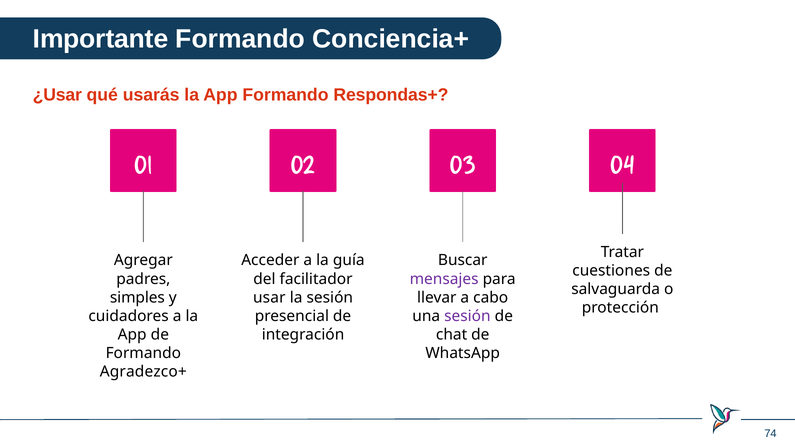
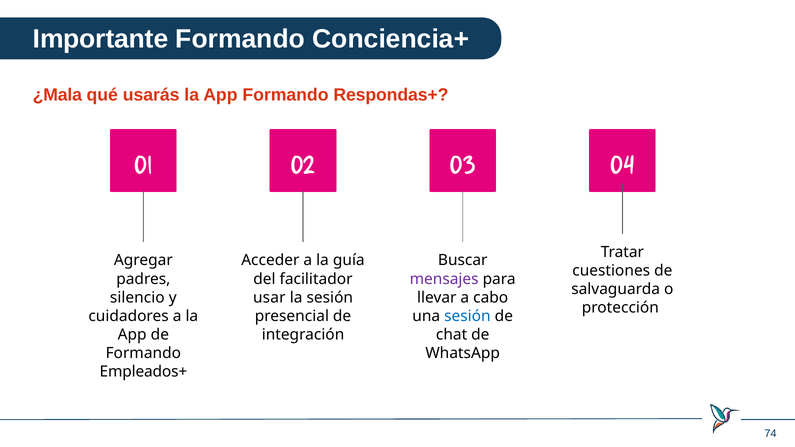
¿Usar: ¿Usar -> ¿Mala
simples: simples -> silencio
sesión at (467, 316) colour: purple -> blue
Agradezco+: Agradezco+ -> Empleados+
